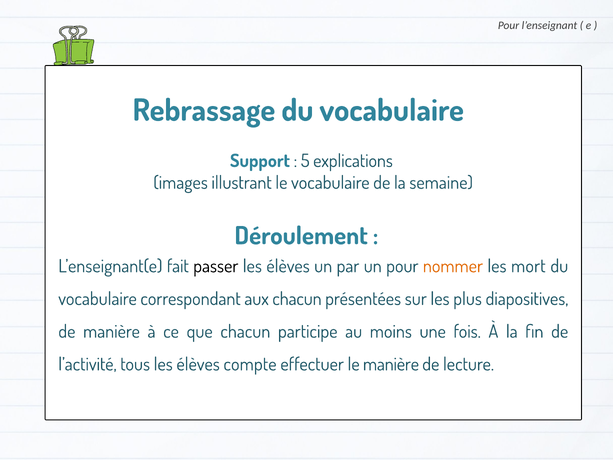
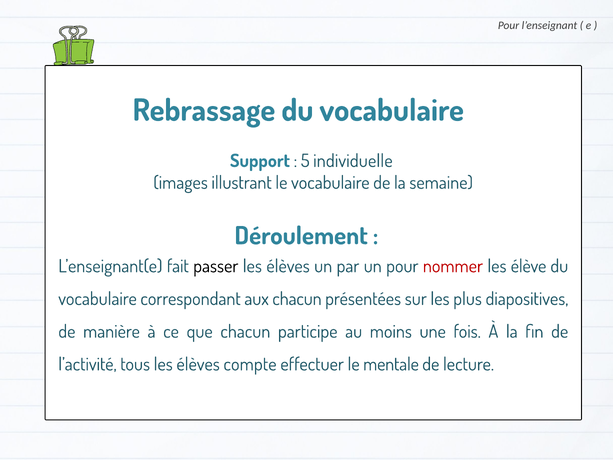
explications: explications -> individuelle
nommer colour: orange -> red
mort: mort -> élève
le manière: manière -> mentale
